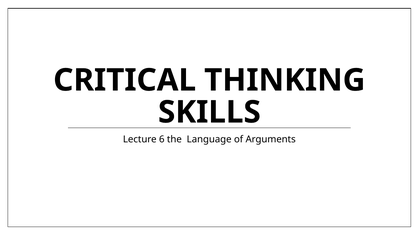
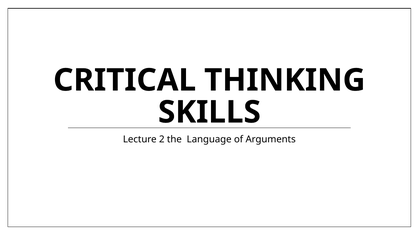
6: 6 -> 2
